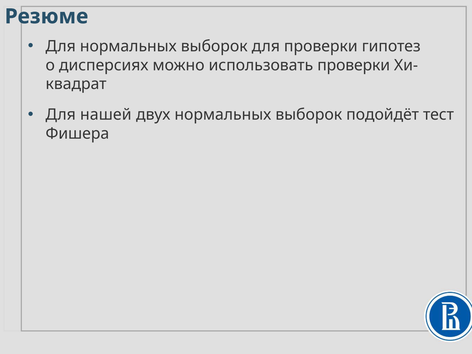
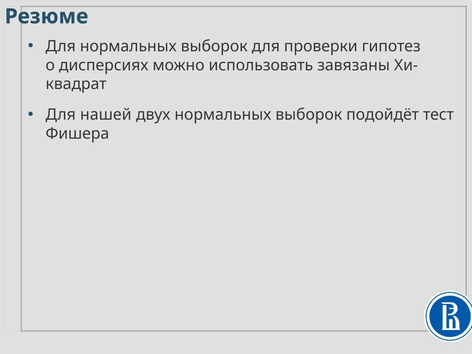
использовать проверки: проверки -> завязаны
